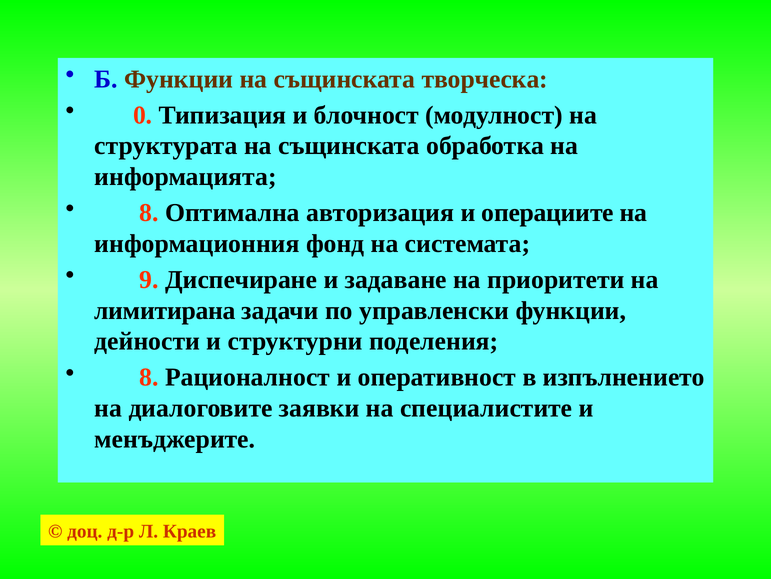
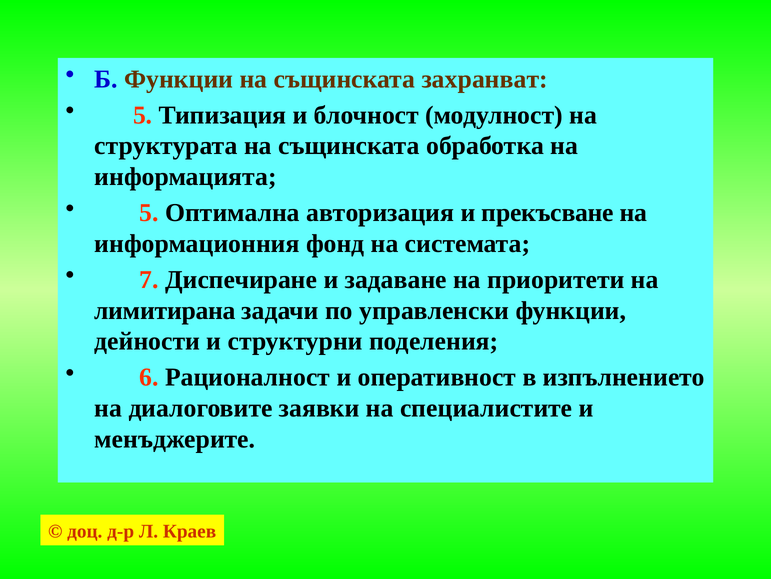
творческа: творческа -> захранват
0 at (143, 115): 0 -> 5
8 at (149, 213): 8 -> 5
операциите: операциите -> прекъсване
9: 9 -> 7
8 at (149, 377): 8 -> 6
